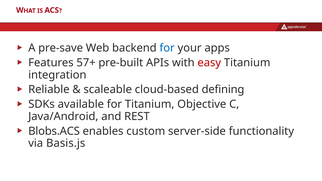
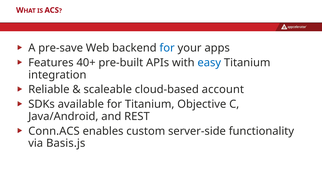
57+: 57+ -> 40+
easy colour: red -> blue
defining: defining -> account
Blobs.ACS: Blobs.ACS -> Conn.ACS
